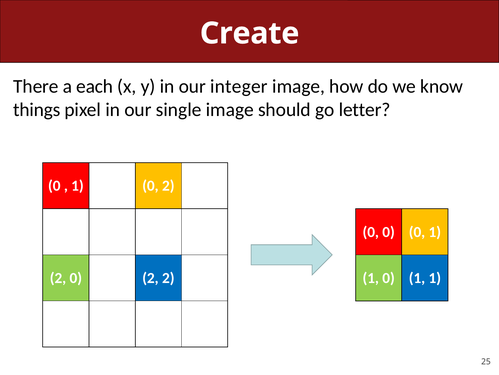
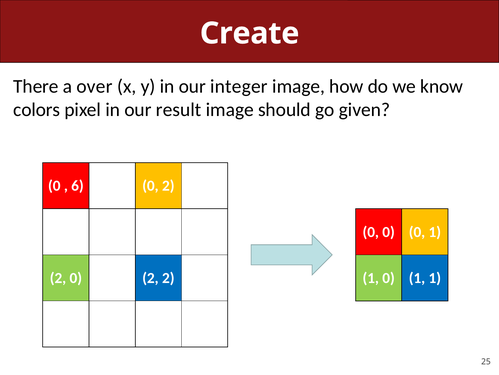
each: each -> over
things: things -> colors
single: single -> result
letter: letter -> given
1 at (77, 186): 1 -> 6
